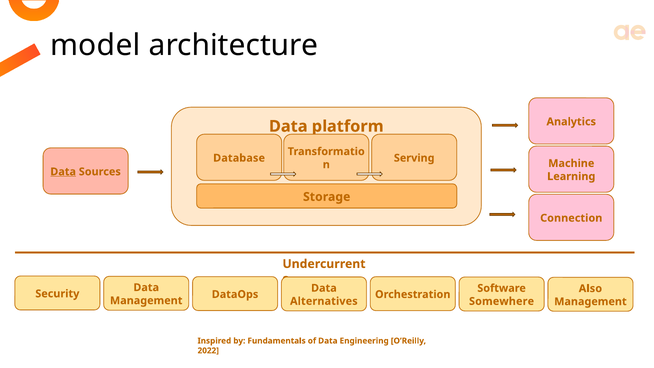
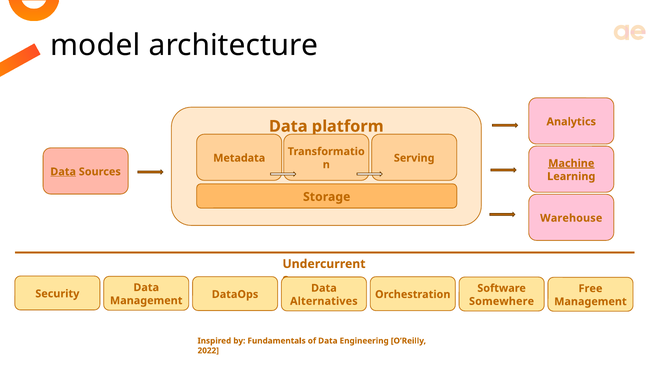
Database: Database -> Metadata
Machine underline: none -> present
Connection: Connection -> Warehouse
Also: Also -> Free
